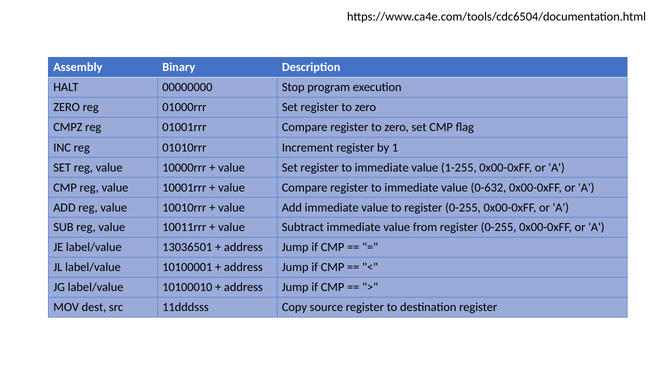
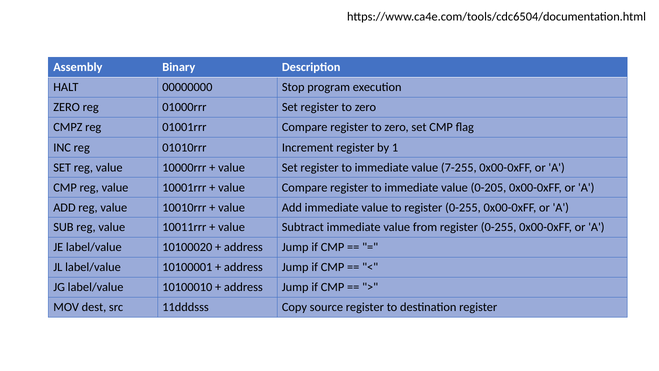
1-255: 1-255 -> 7-255
0-632: 0-632 -> 0-205
13036501: 13036501 -> 10100020
